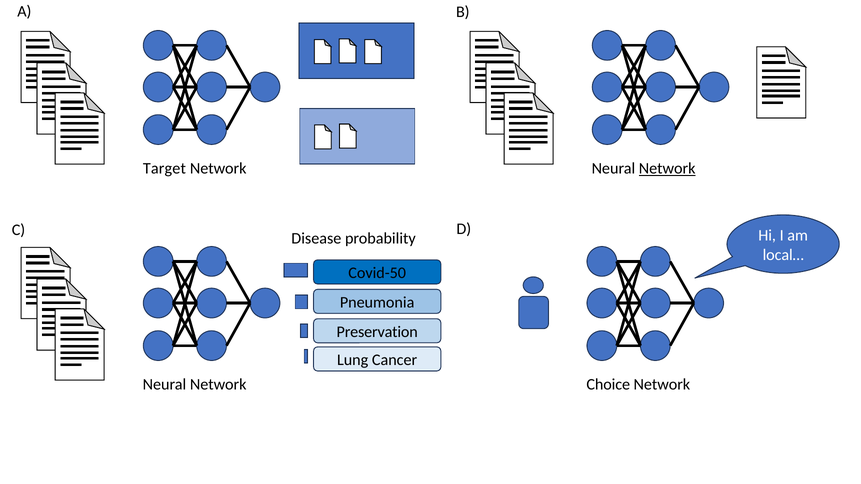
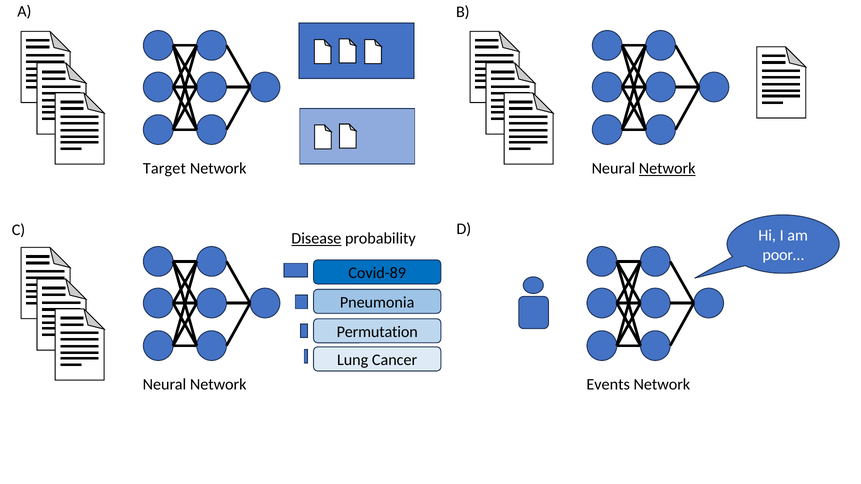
Disease underline: none -> present
local…: local… -> poor…
Covid-50: Covid-50 -> Covid-89
Preservation: Preservation -> Permutation
Choice: Choice -> Events
